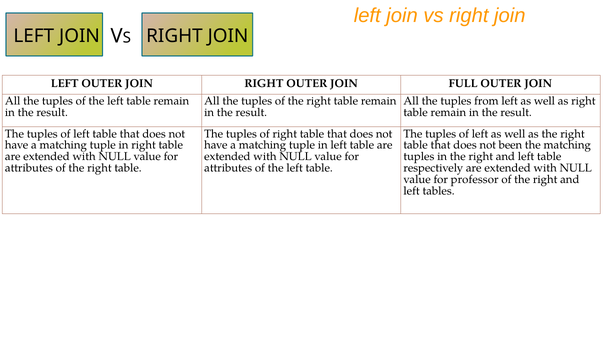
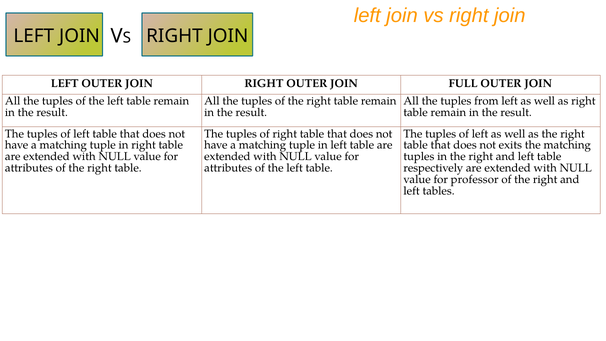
been: been -> exits
